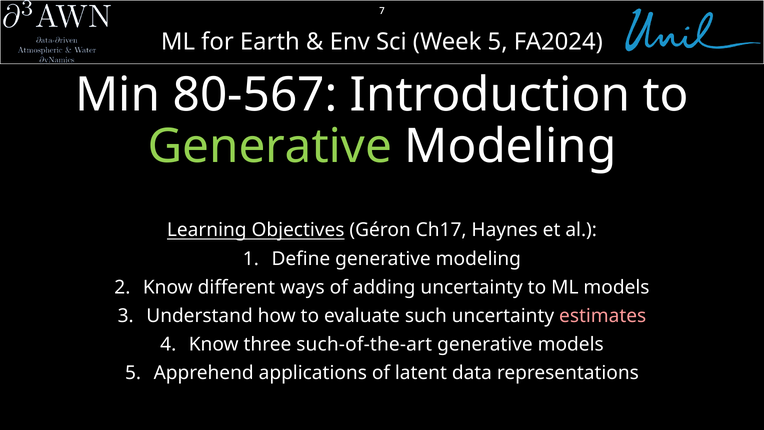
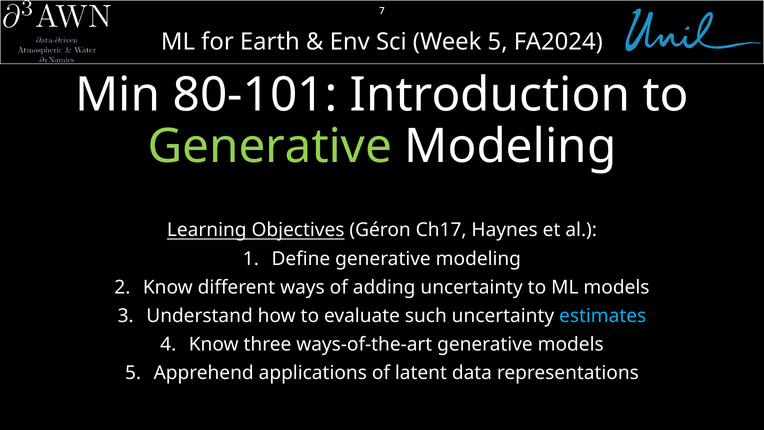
80-567: 80-567 -> 80-101
estimates colour: pink -> light blue
such-of-the-art: such-of-the-art -> ways-of-the-art
